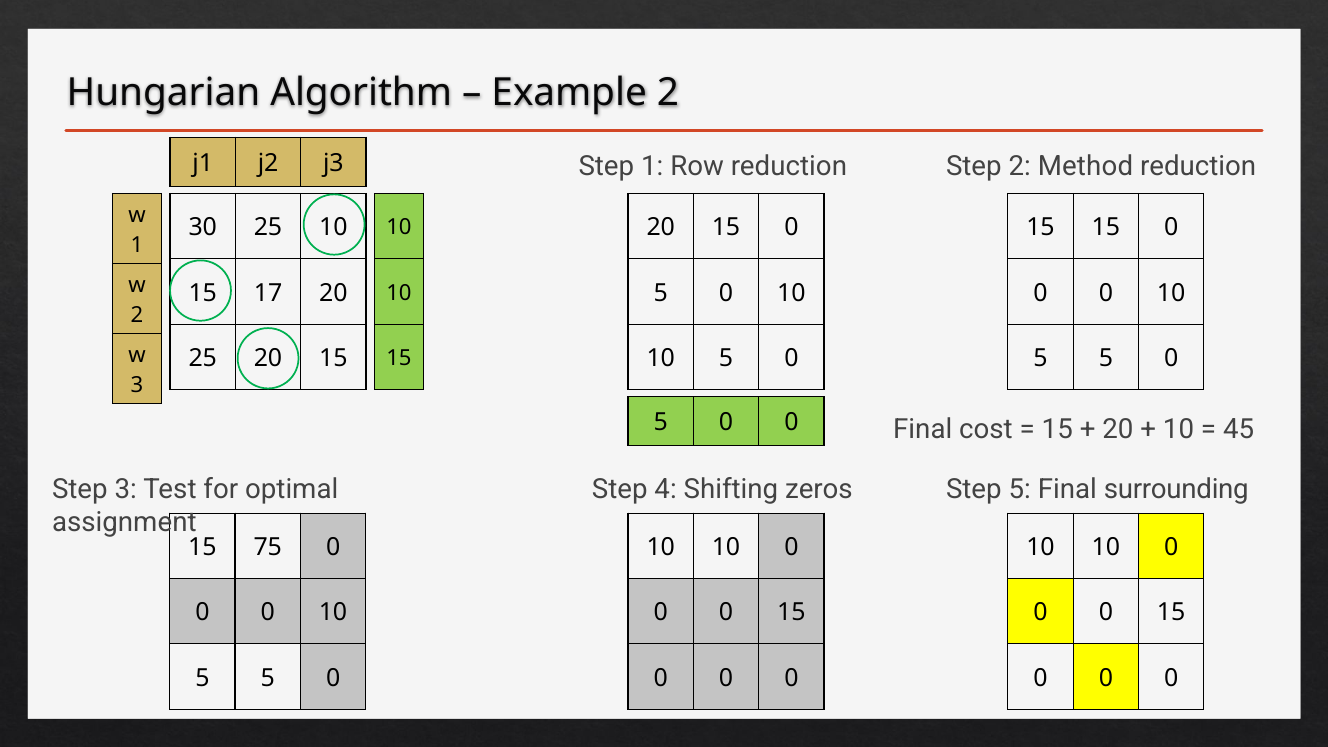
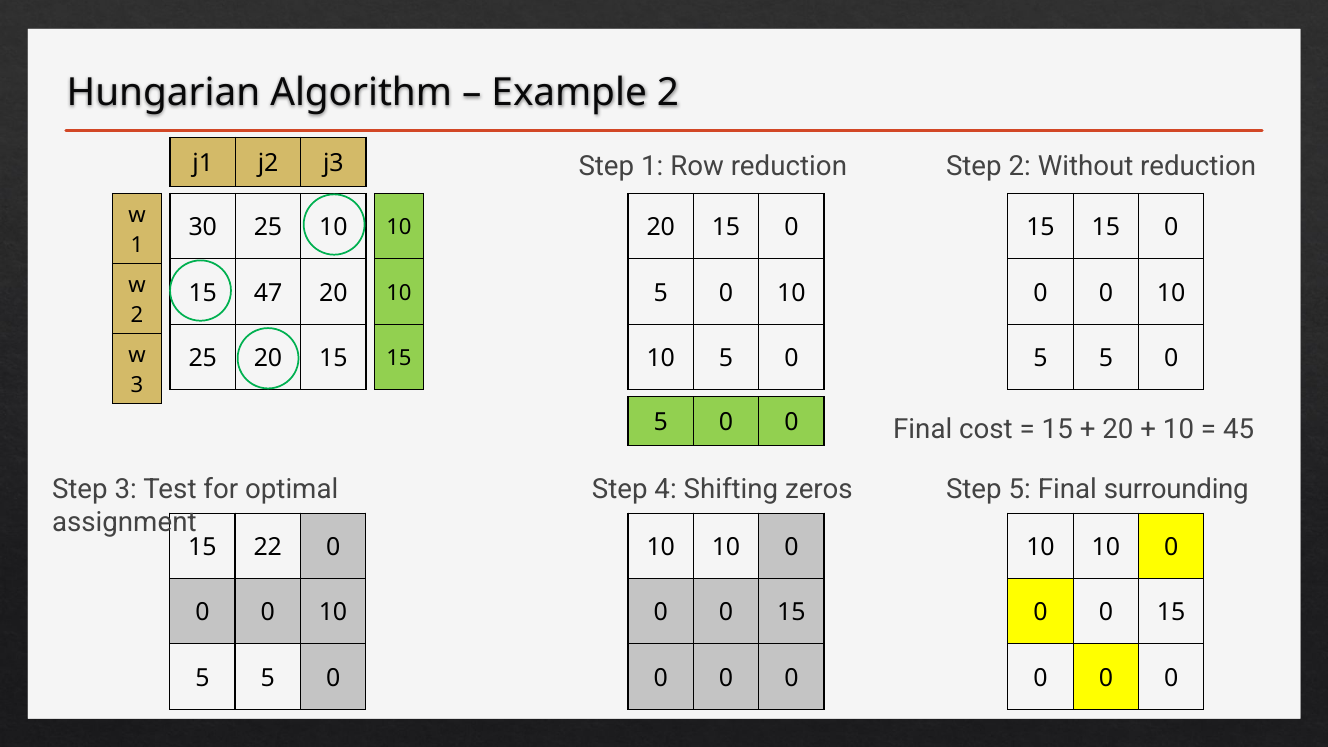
Method: Method -> Without
17: 17 -> 47
75: 75 -> 22
